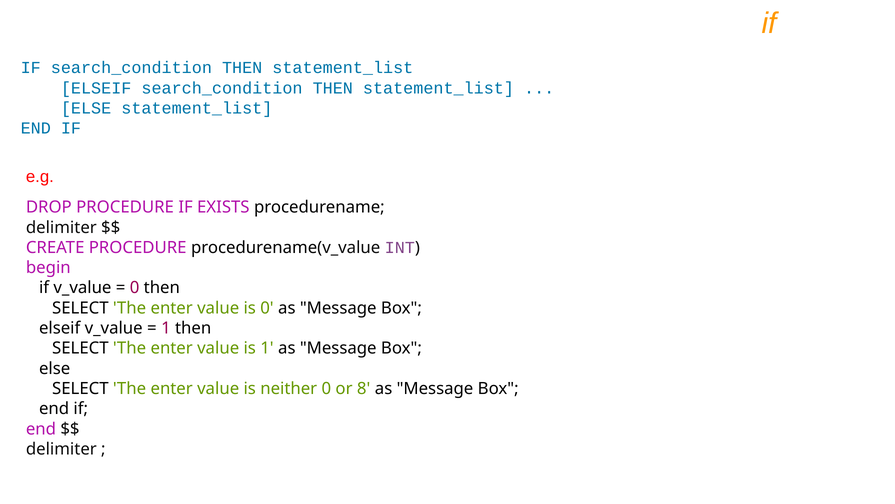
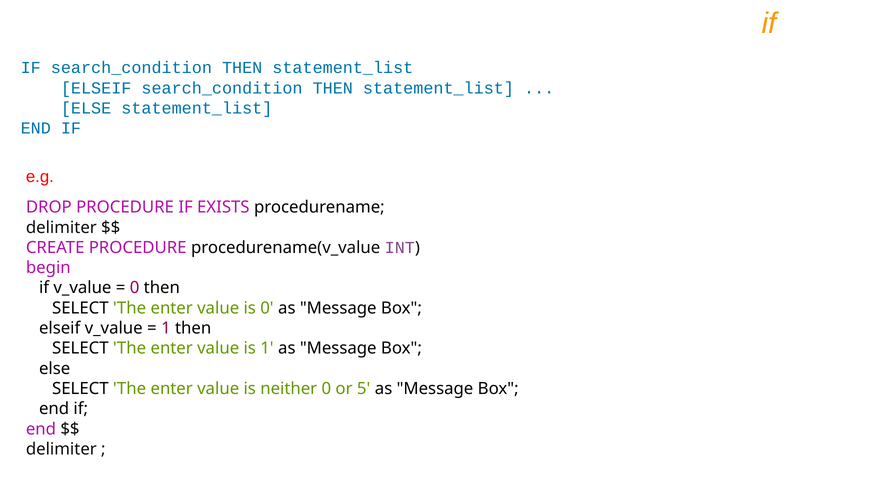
8: 8 -> 5
